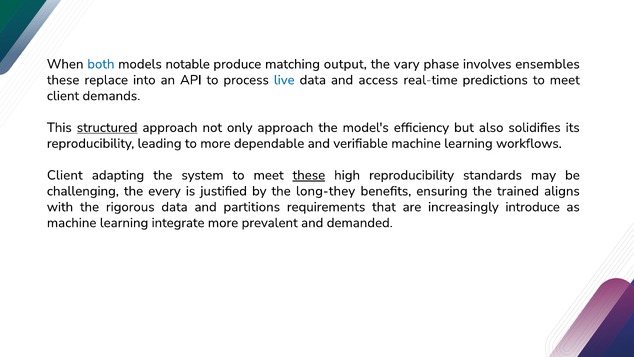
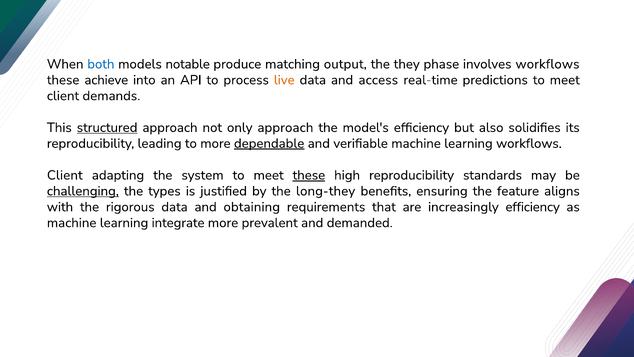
vary: vary -> they
involves ensembles: ensembles -> workflows
replace: replace -> achieve
live colour: blue -> orange
dependable underline: none -> present
challenging underline: none -> present
every: every -> types
trained: trained -> feature
partitions: partitions -> obtaining
increasingly introduce: introduce -> efficiency
